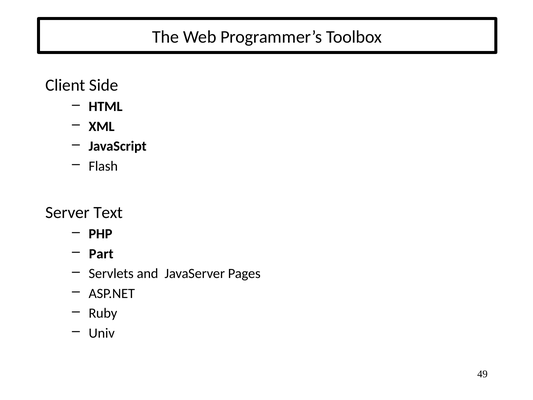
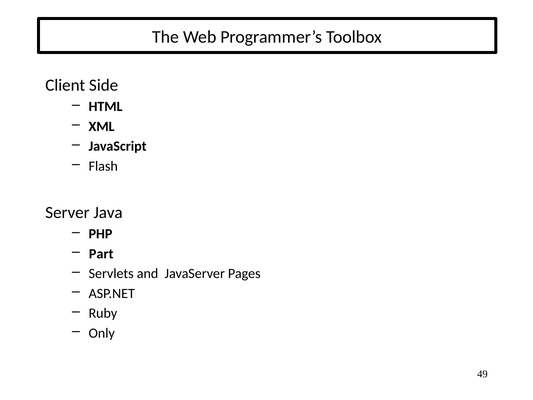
Text: Text -> Java
Univ: Univ -> Only
